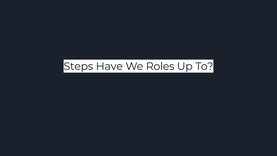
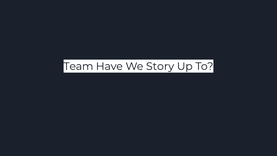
Steps: Steps -> Team
Roles: Roles -> Story
